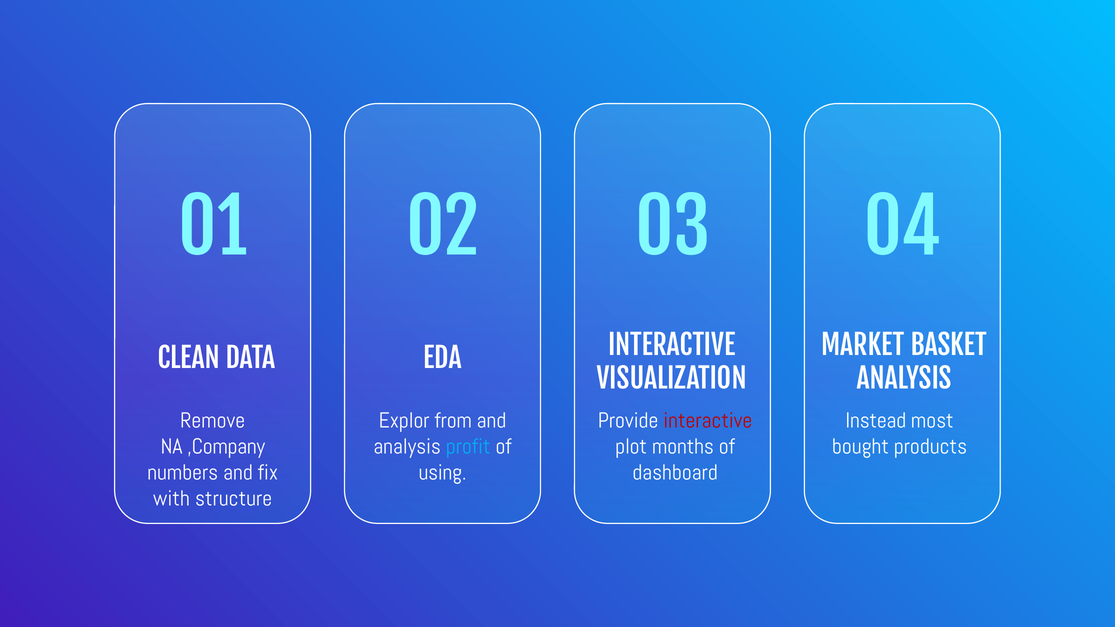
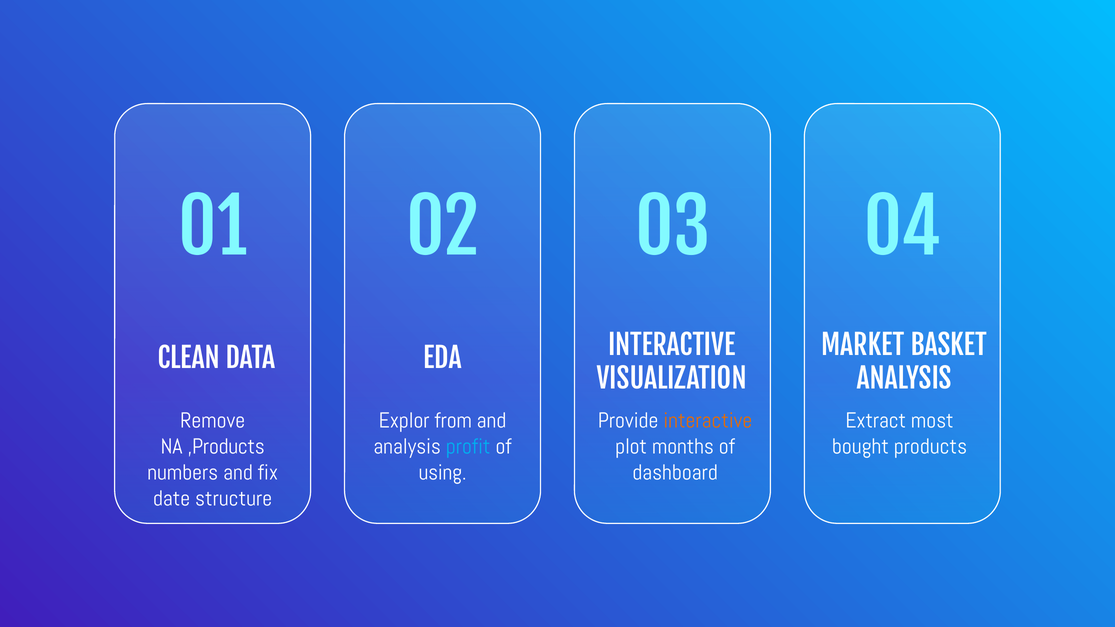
interactive at (708, 421) colour: red -> orange
Instead: Instead -> Extract
,Company: ,Company -> ,Products
with: with -> date
